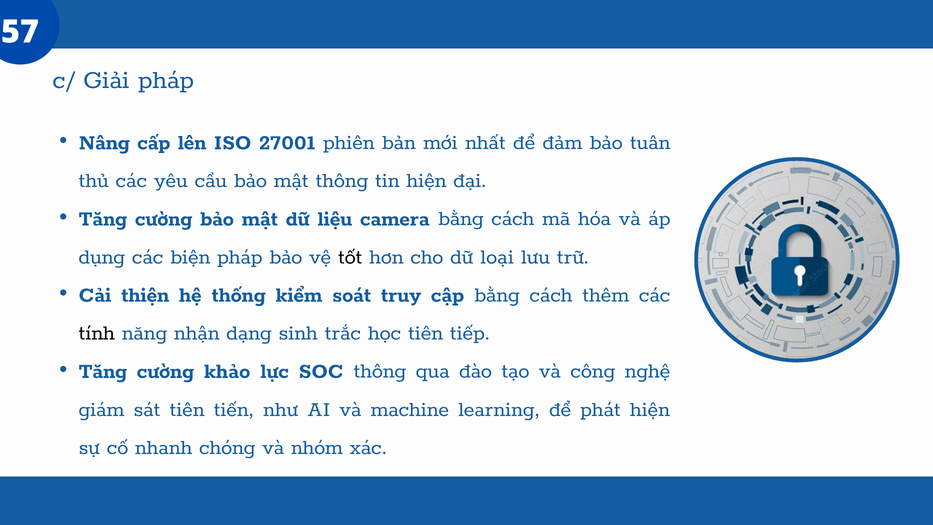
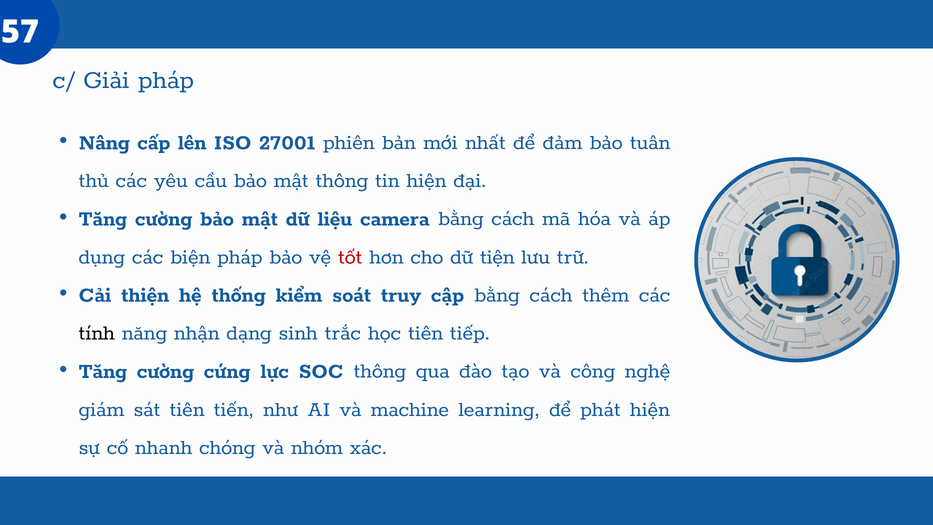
tốt colour: black -> red
loại: loại -> tiện
khảo: khảo -> cứng
